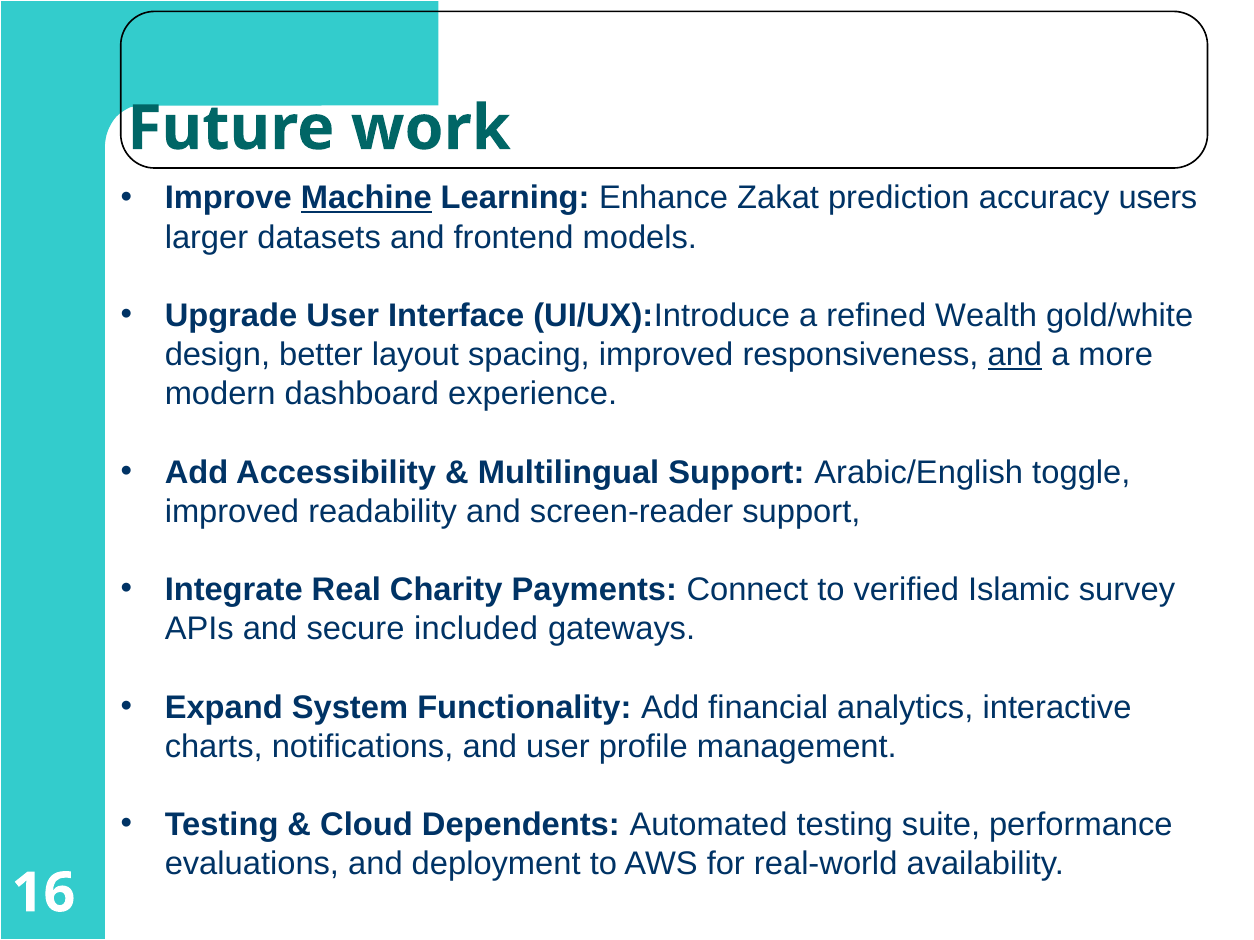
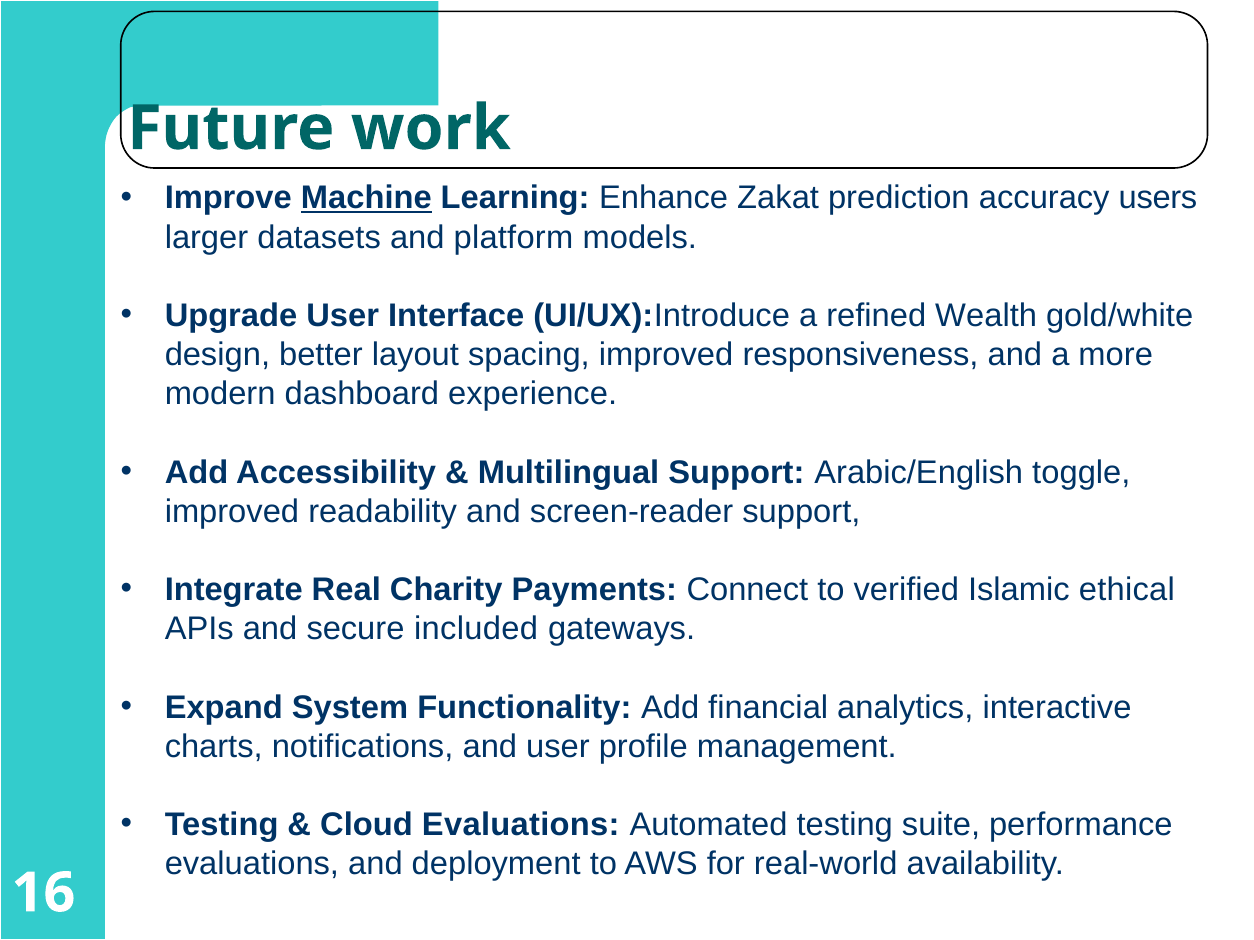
frontend: frontend -> platform
and at (1015, 355) underline: present -> none
survey: survey -> ethical
Cloud Dependents: Dependents -> Evaluations
